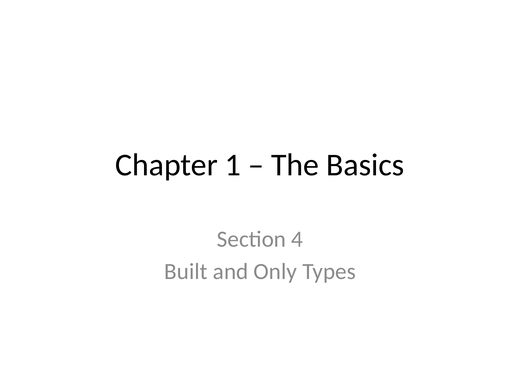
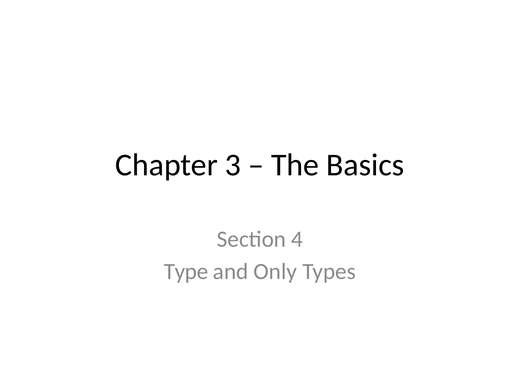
1: 1 -> 3
Built: Built -> Type
